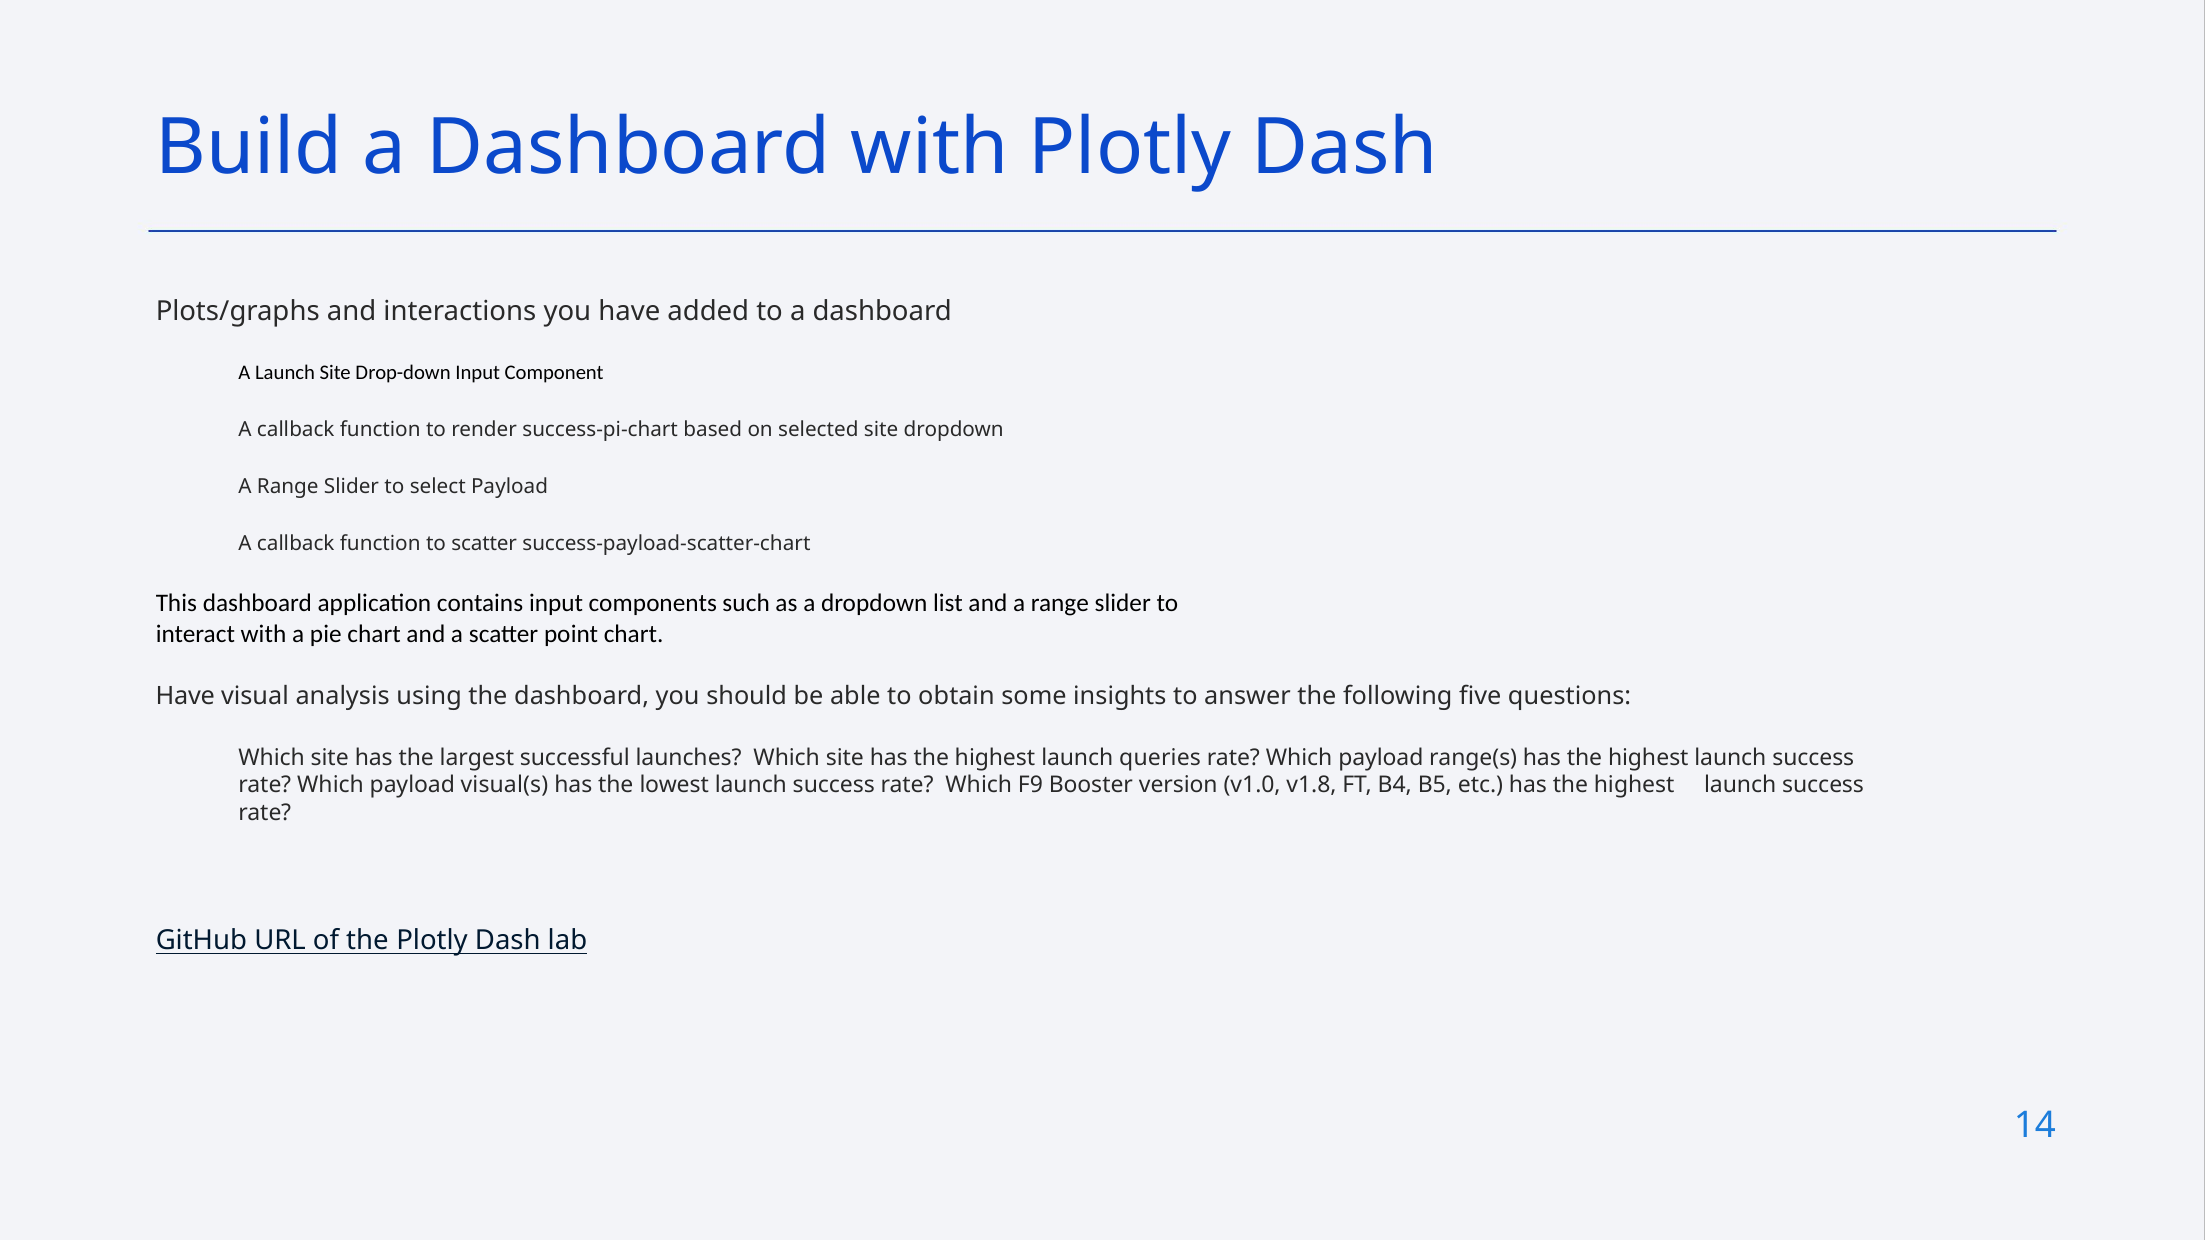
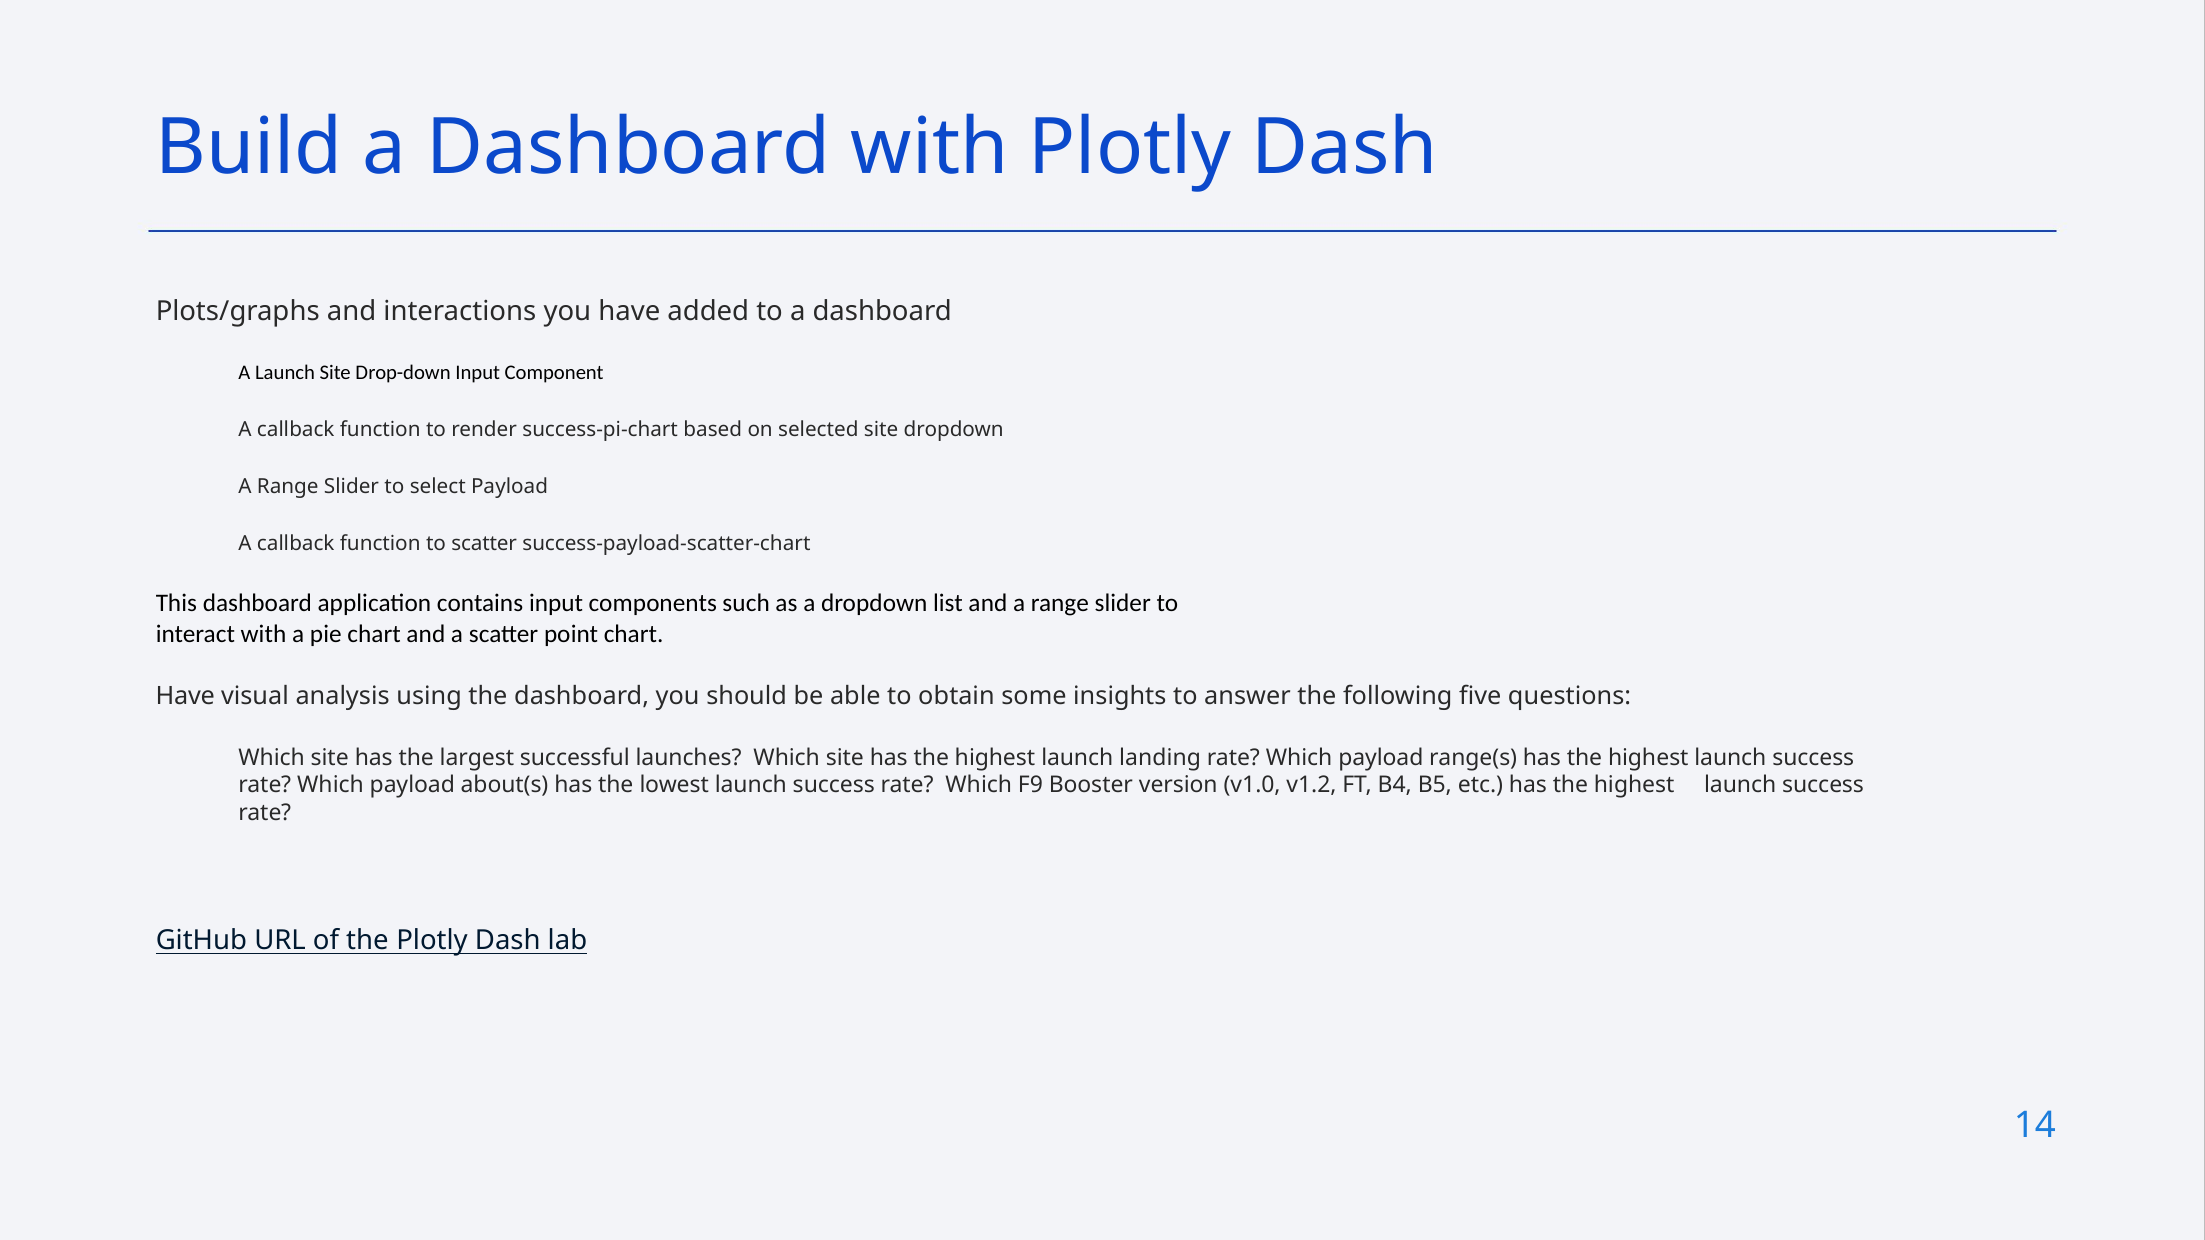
queries: queries -> landing
visual(s: visual(s -> about(s
v1.8: v1.8 -> v1.2
